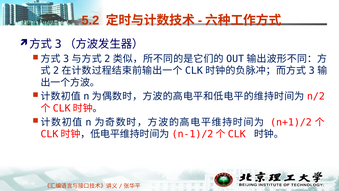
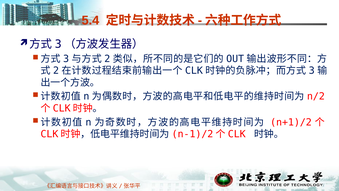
5.2: 5.2 -> 5.4
